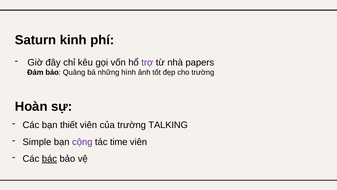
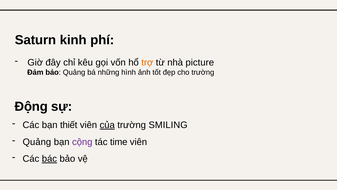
trợ colour: purple -> orange
papers: papers -> picture
Hoàn: Hoàn -> Động
của underline: none -> present
TALKING: TALKING -> SMILING
Simple at (37, 142): Simple -> Quảng
